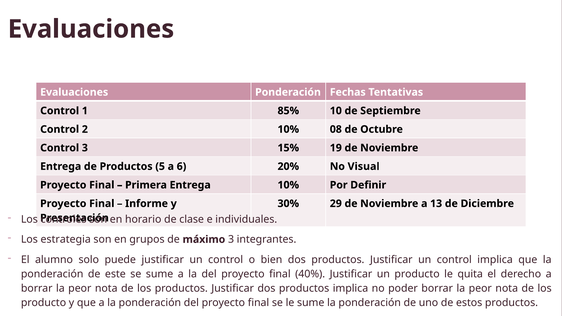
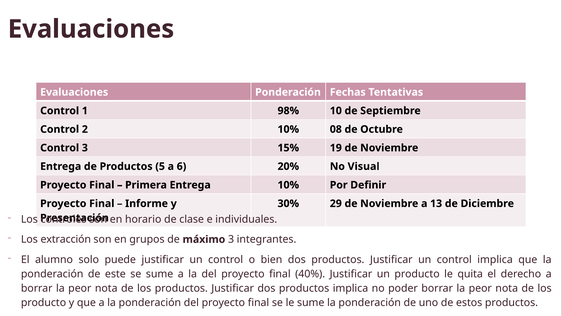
85%: 85% -> 98%
estrategia: estrategia -> extracción
